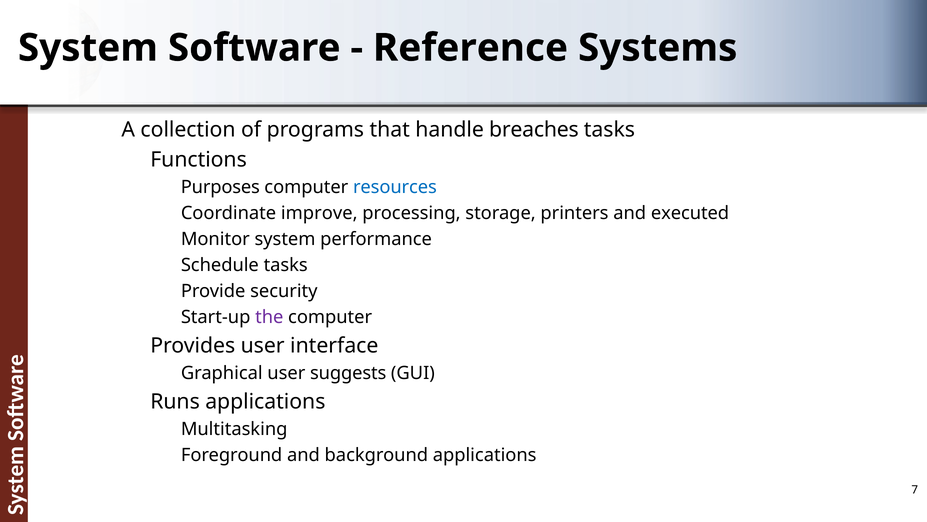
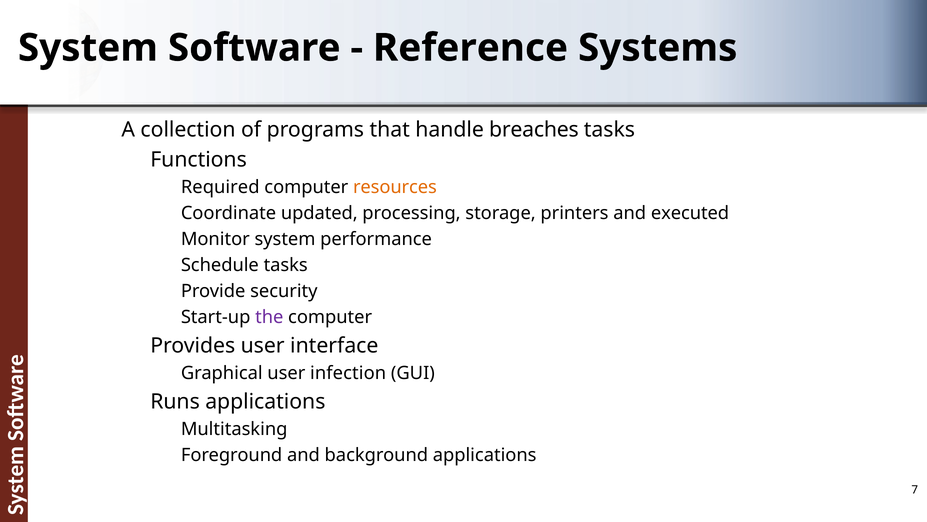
Purposes: Purposes -> Required
resources colour: blue -> orange
improve: improve -> updated
suggests: suggests -> infection
